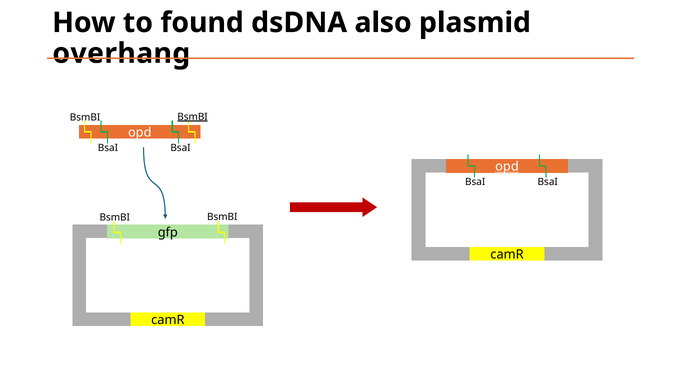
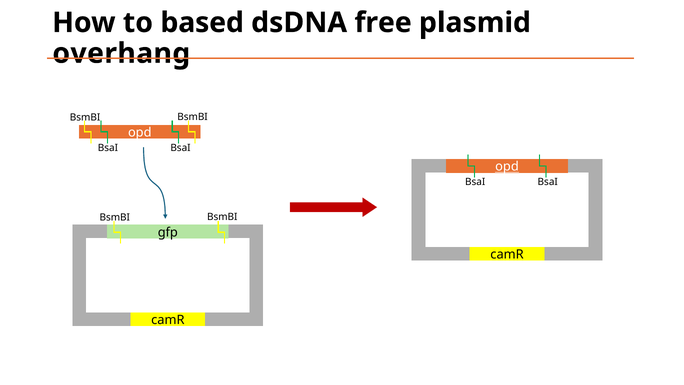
found: found -> based
also: also -> free
BsmBI at (193, 117) underline: present -> none
